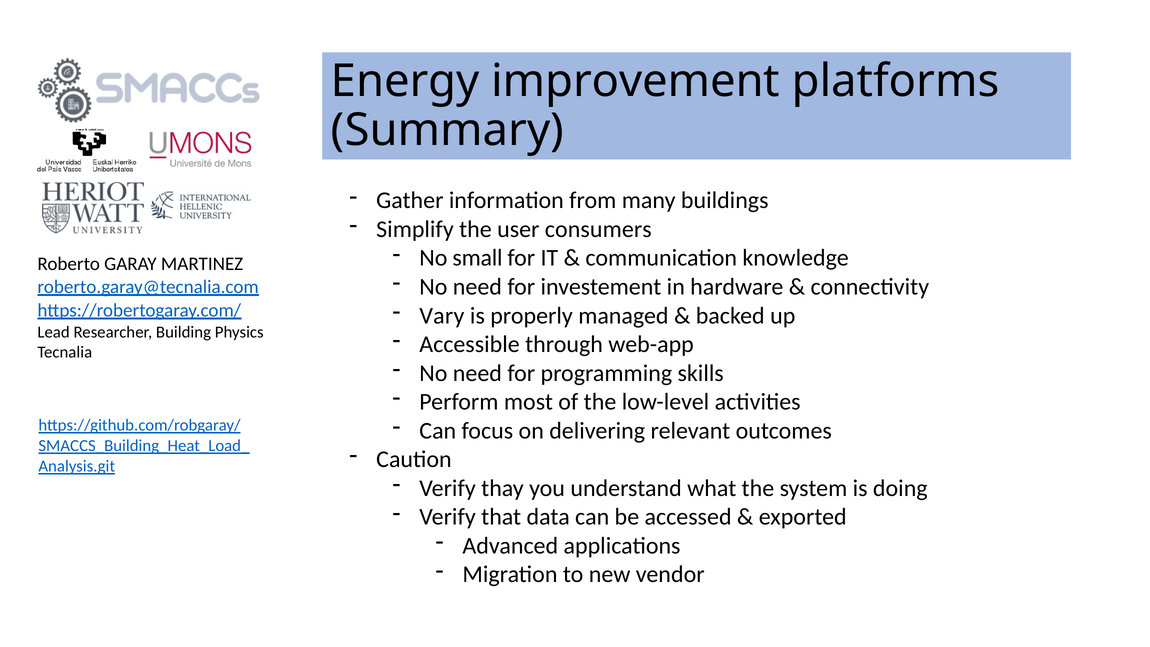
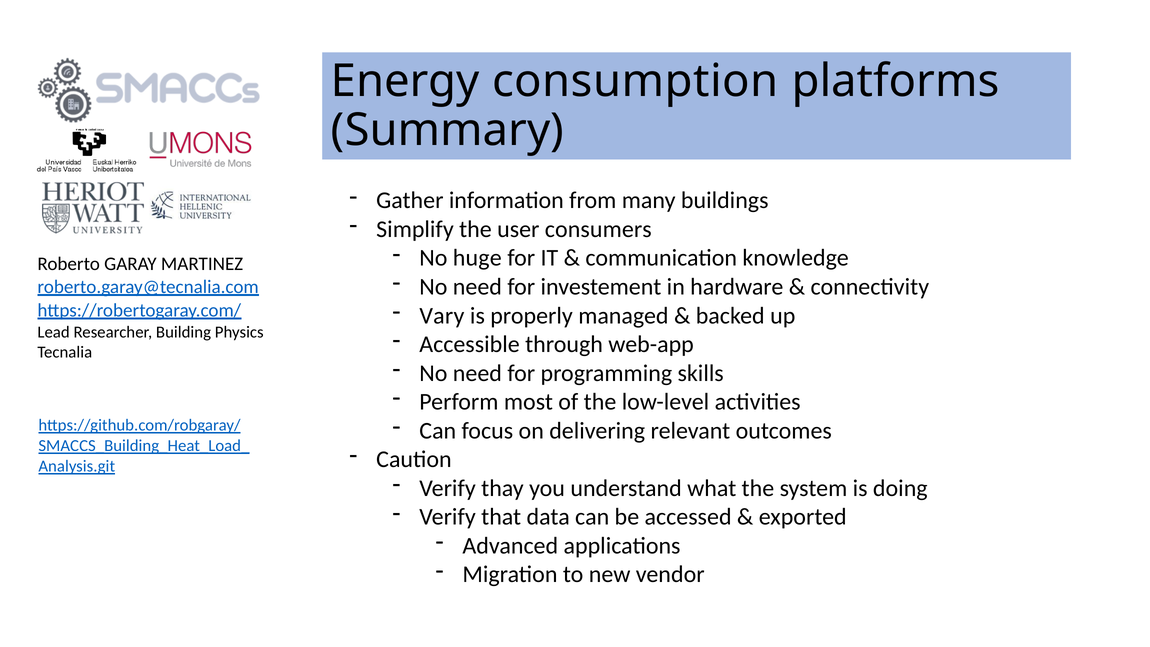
improvement: improvement -> consumption
small: small -> huge
